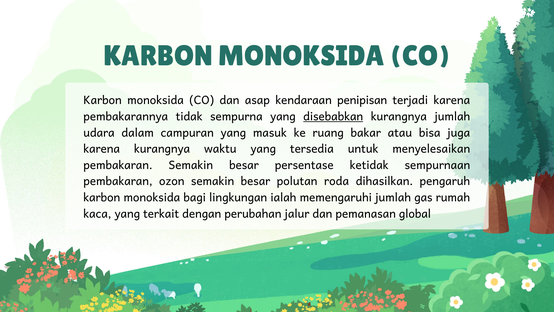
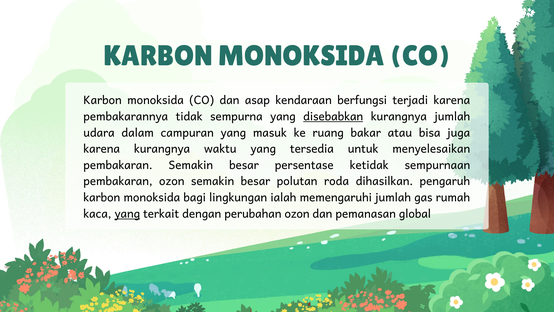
penipisan: penipisan -> berfungsi
yang at (127, 214) underline: none -> present
perubahan jalur: jalur -> ozon
